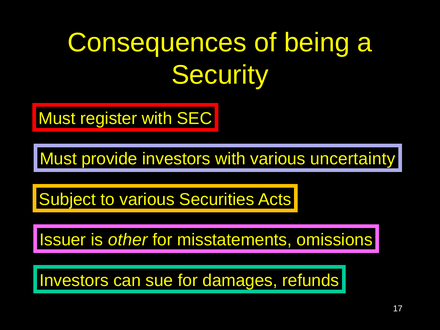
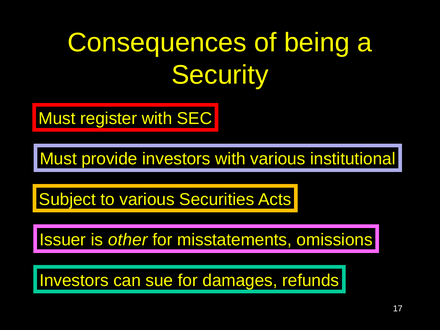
uncertainty: uncertainty -> institutional
